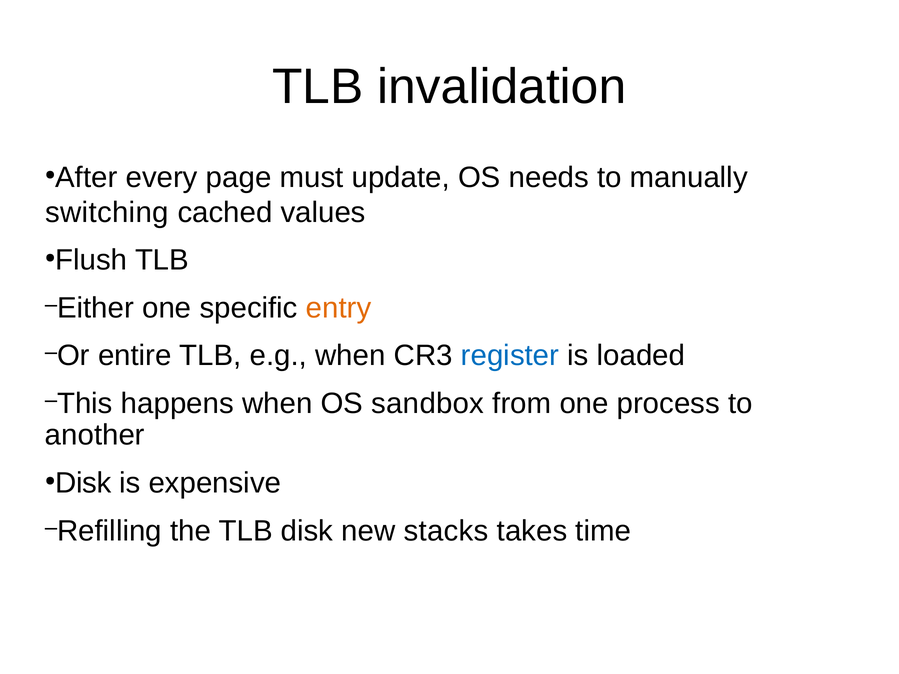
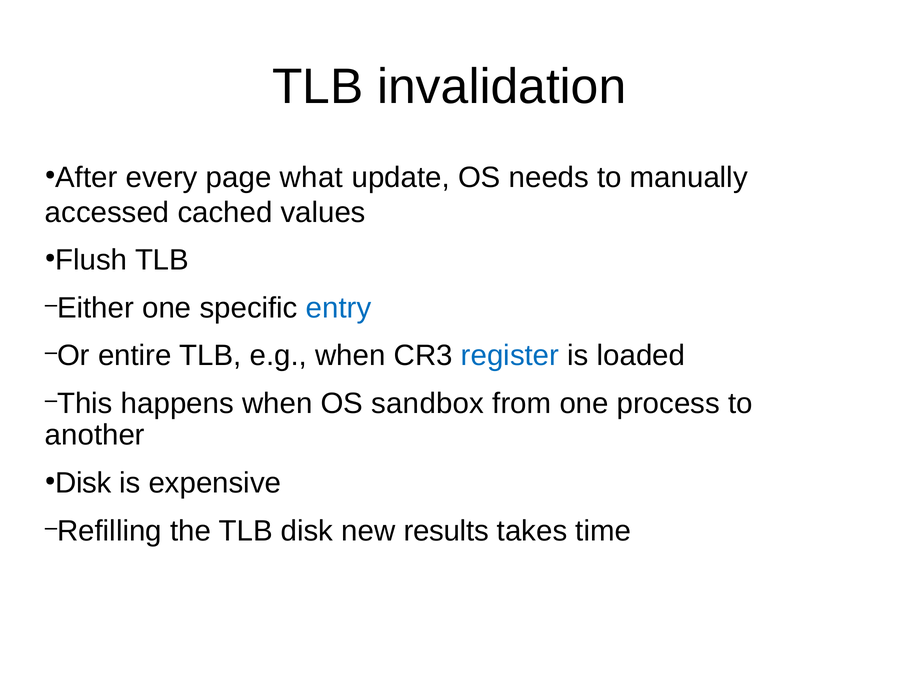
must: must -> what
switching: switching -> accessed
entry colour: orange -> blue
stacks: stacks -> results
